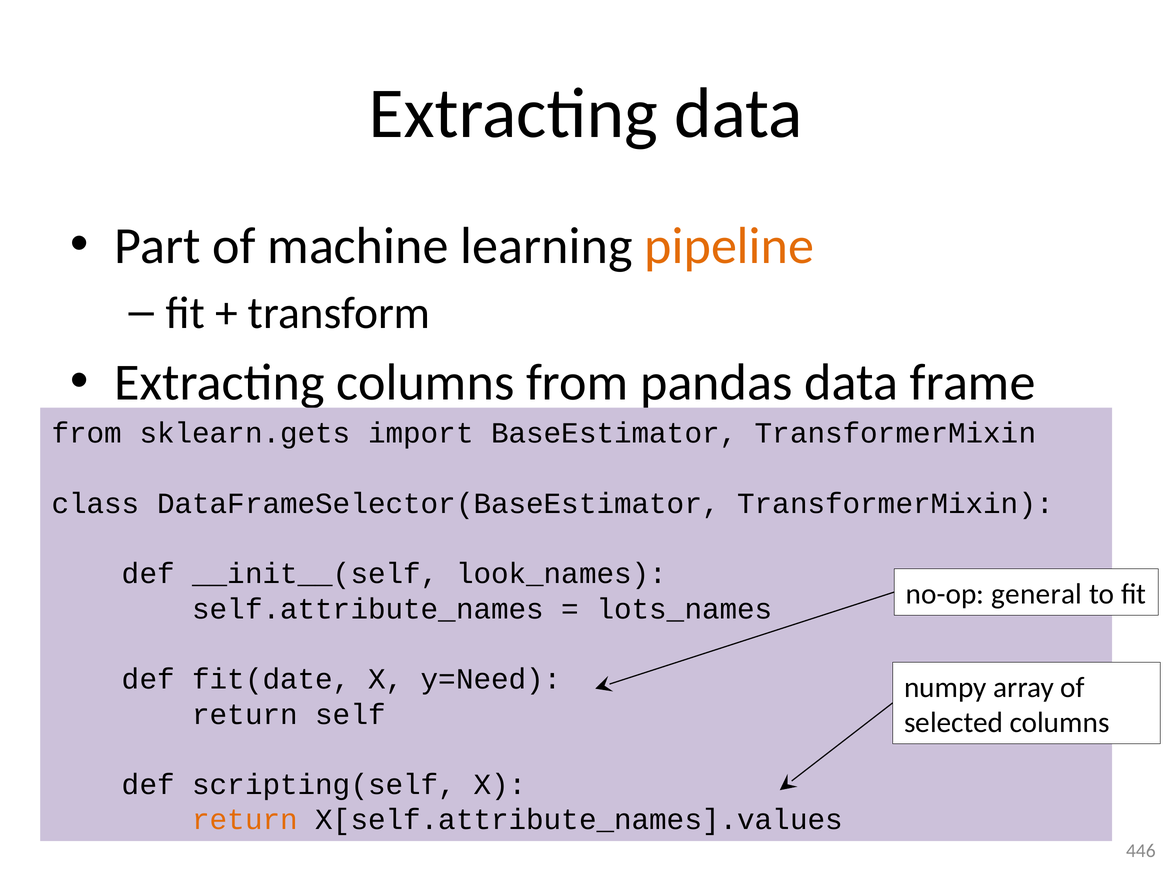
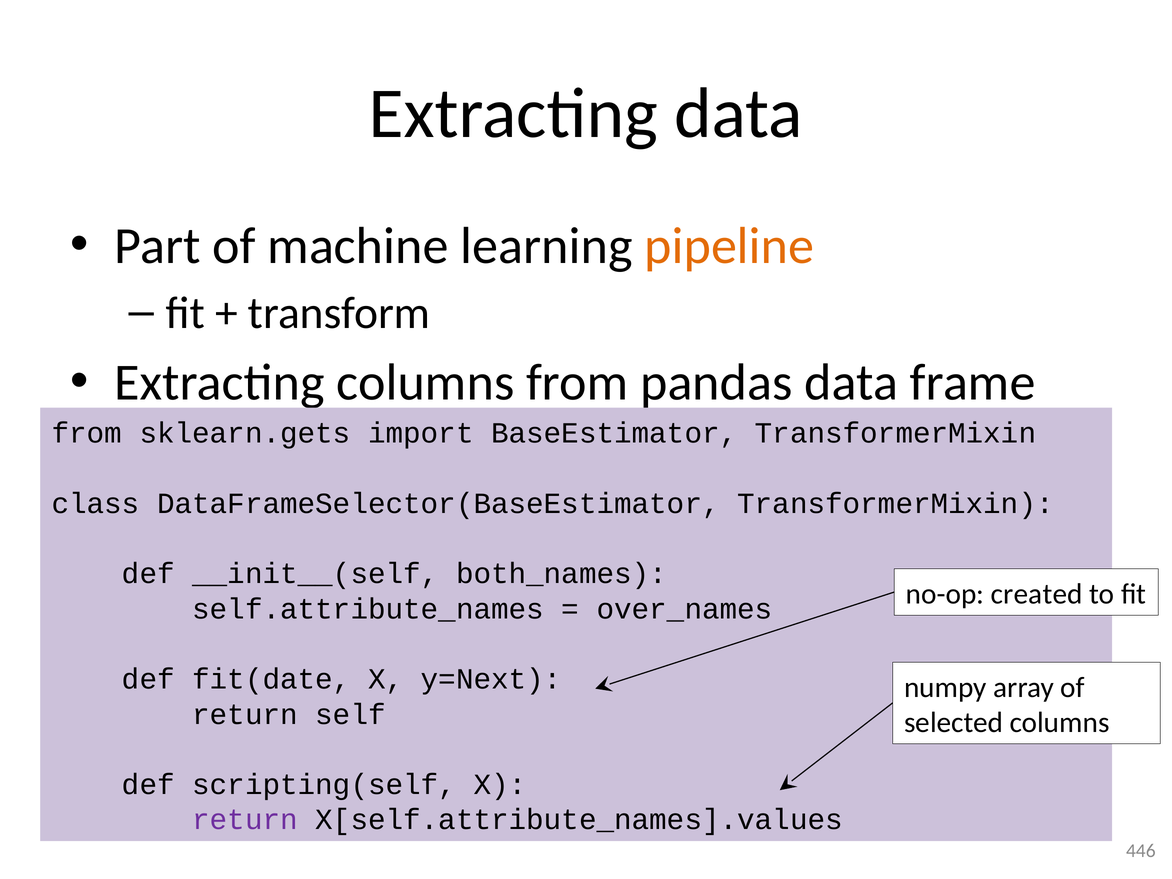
look_names: look_names -> both_names
general: general -> created
lots_names: lots_names -> over_names
y=Need: y=Need -> y=Next
return at (245, 820) colour: orange -> purple
